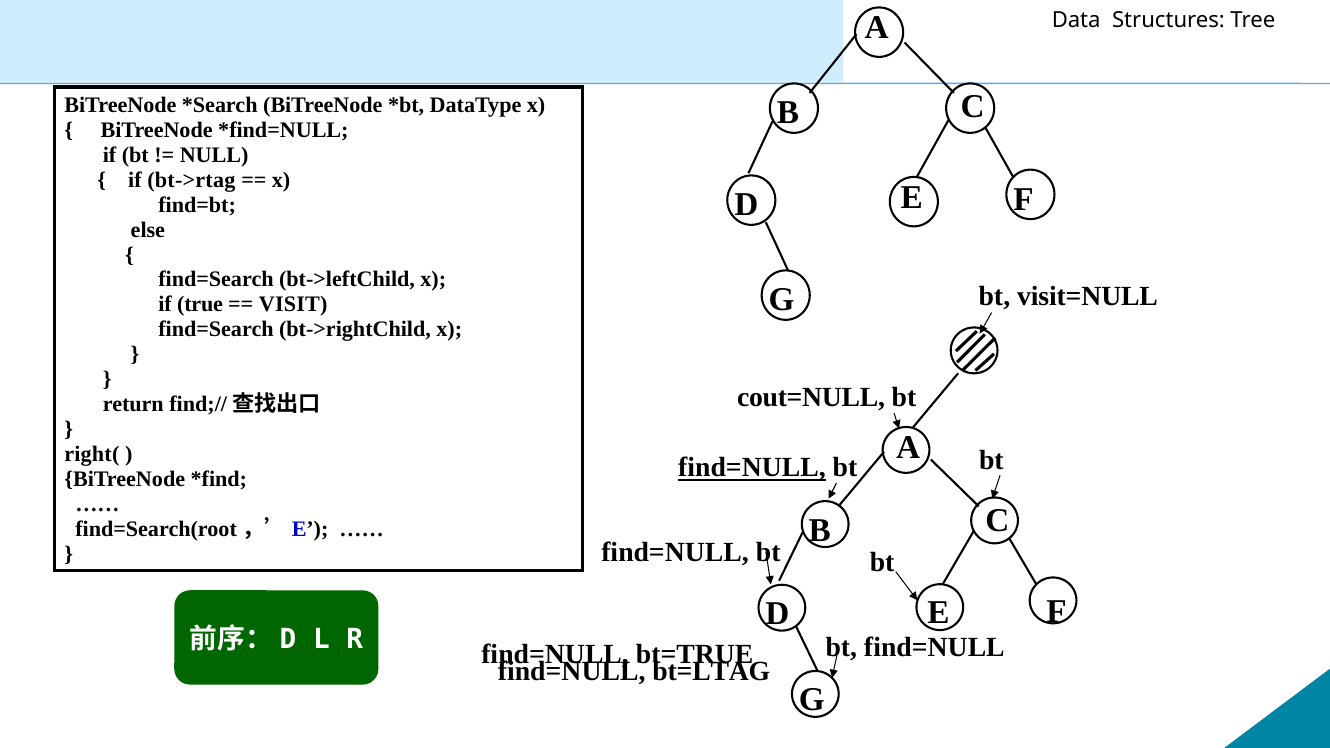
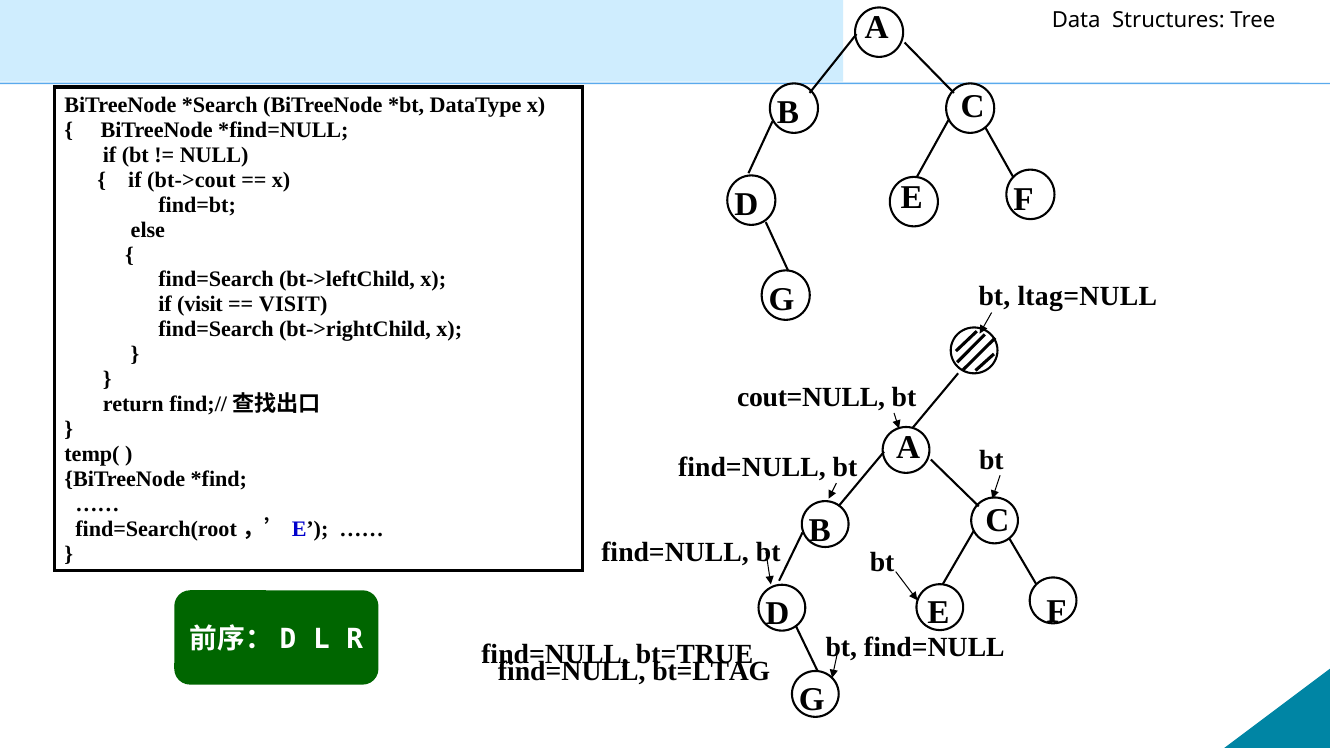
bt->rtag: bt->rtag -> bt->cout
visit=NULL: visit=NULL -> ltag=NULL
if true: true -> visit
right(: right( -> temp(
find=NULL at (752, 468) underline: present -> none
